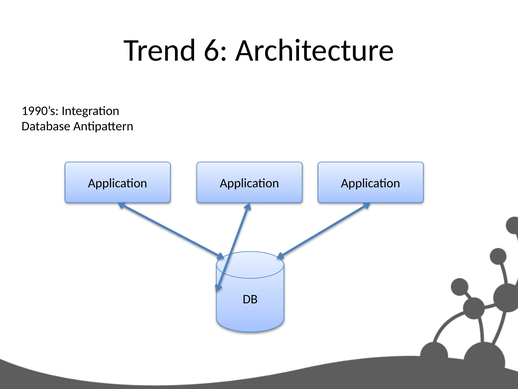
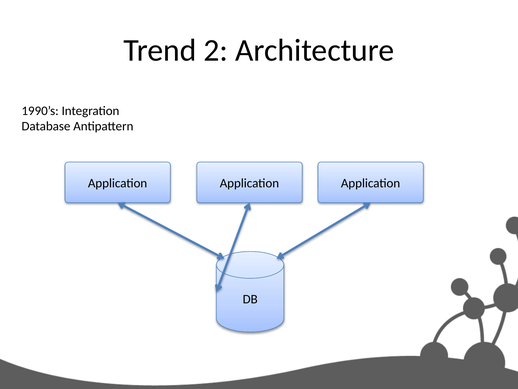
6: 6 -> 2
